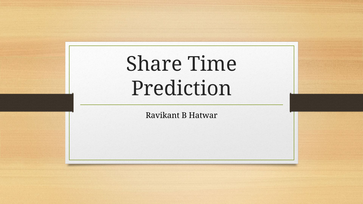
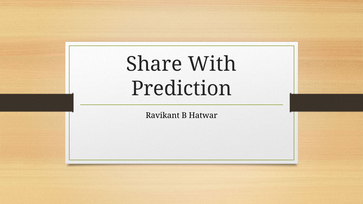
Time: Time -> With
